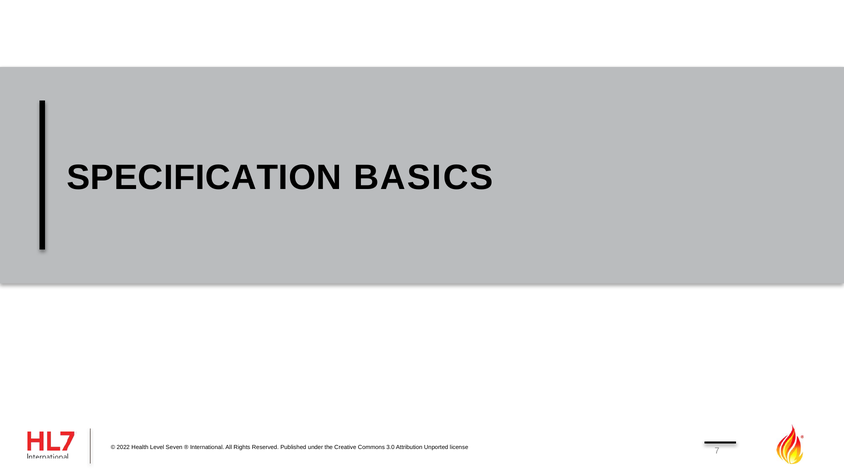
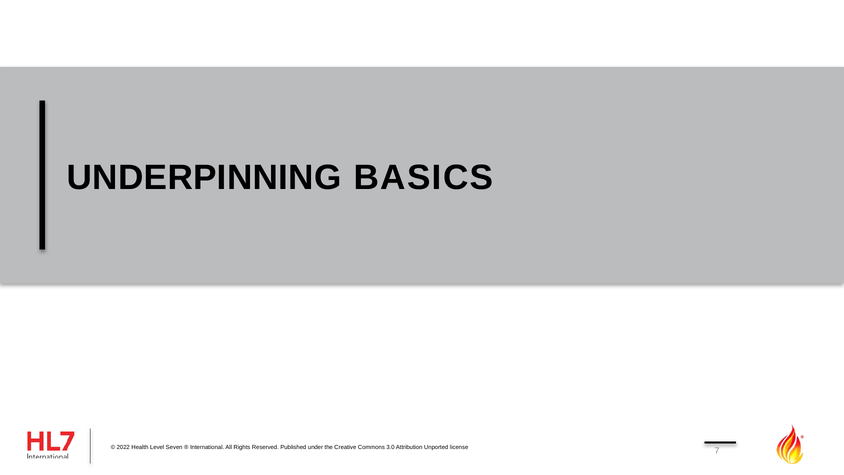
SPECIFICATION: SPECIFICATION -> UNDERPINNING
